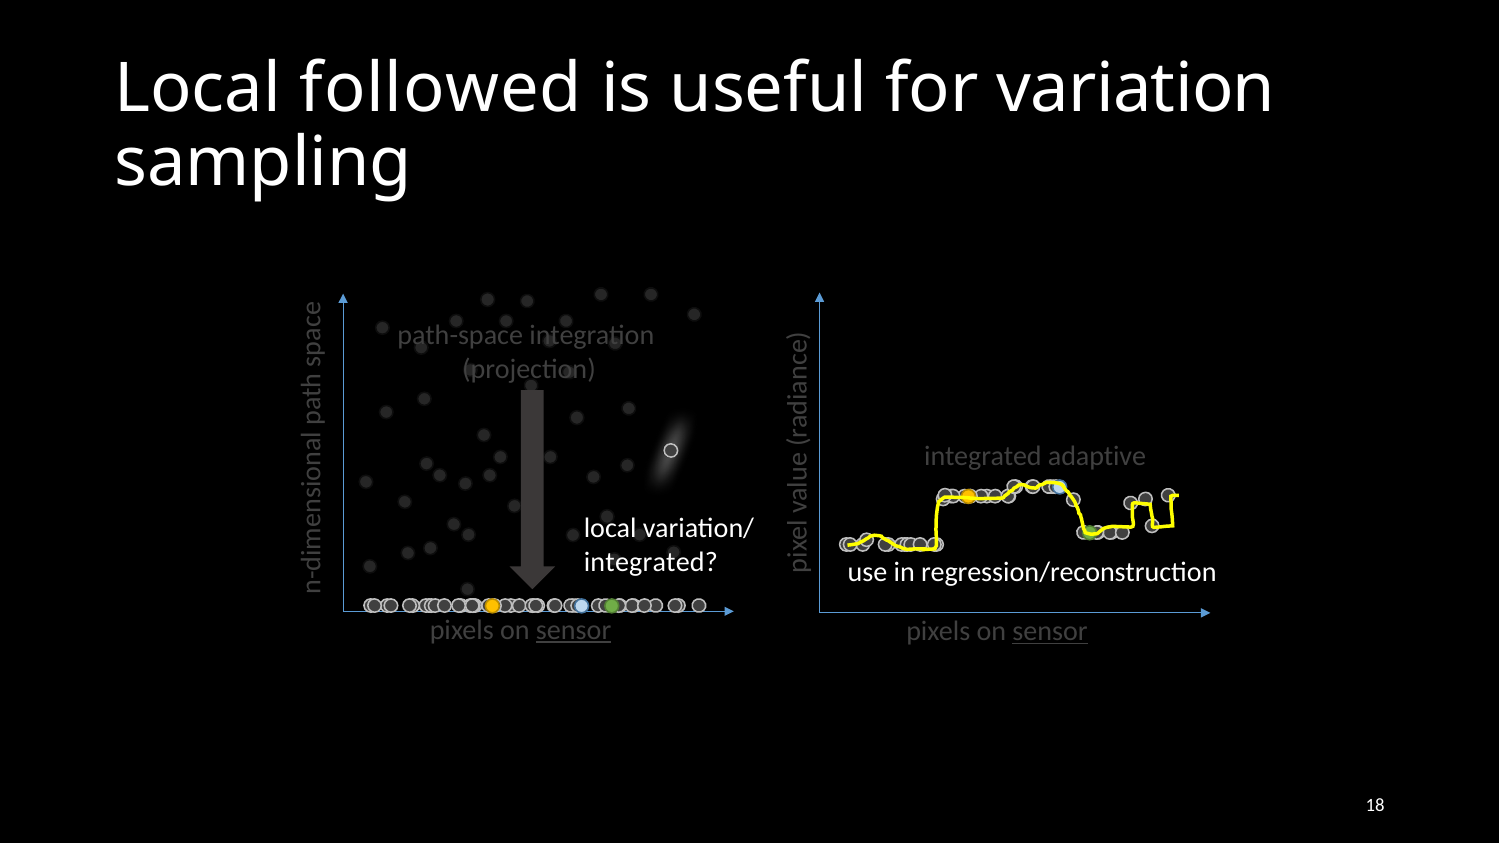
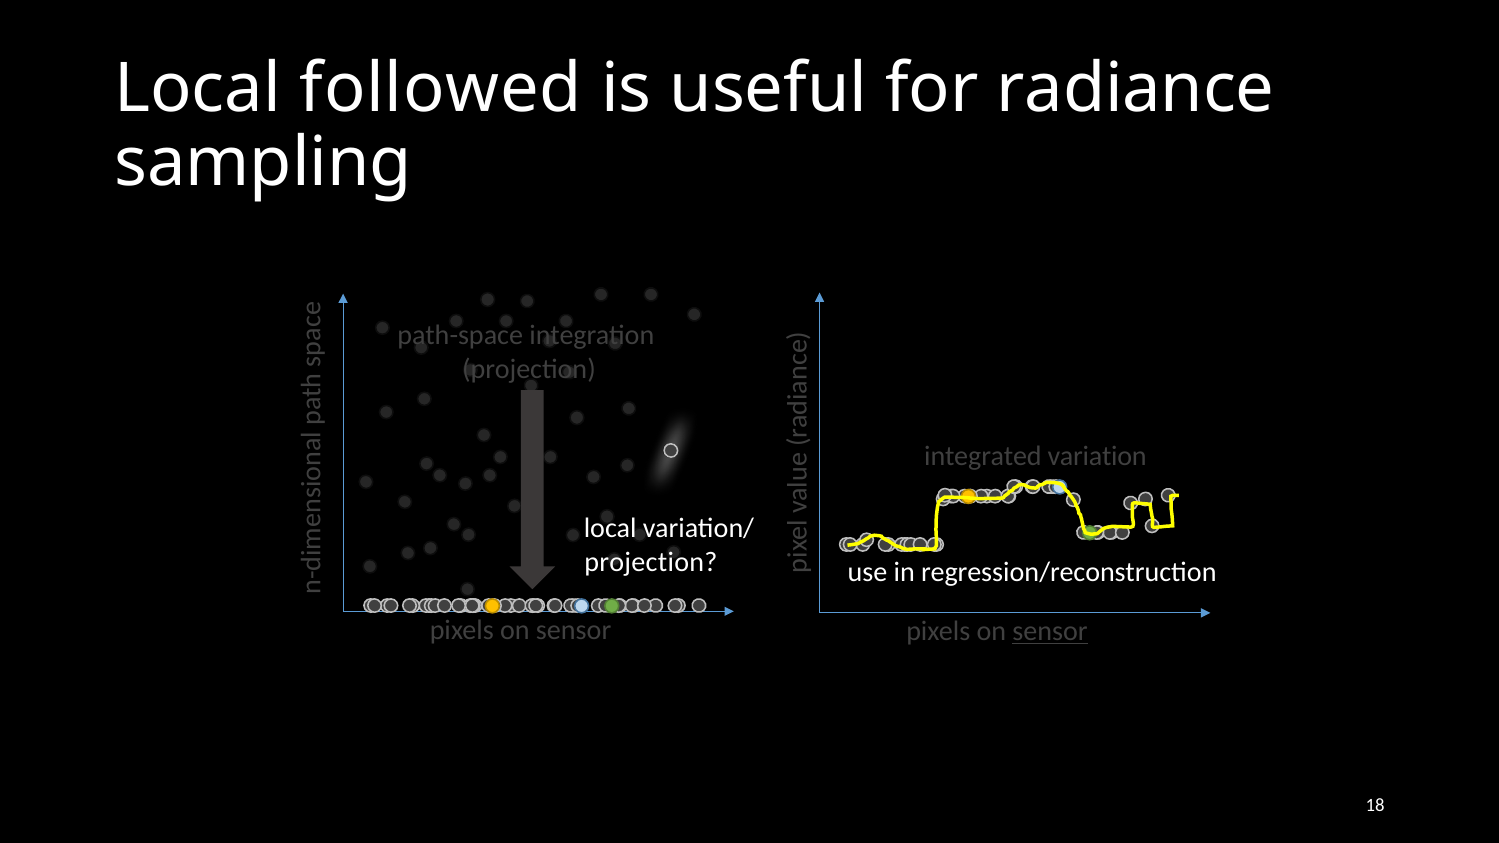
variation: variation -> radiance
adaptive: adaptive -> variation
integrated at (651, 562): integrated -> projection
sensor at (574, 630) underline: present -> none
